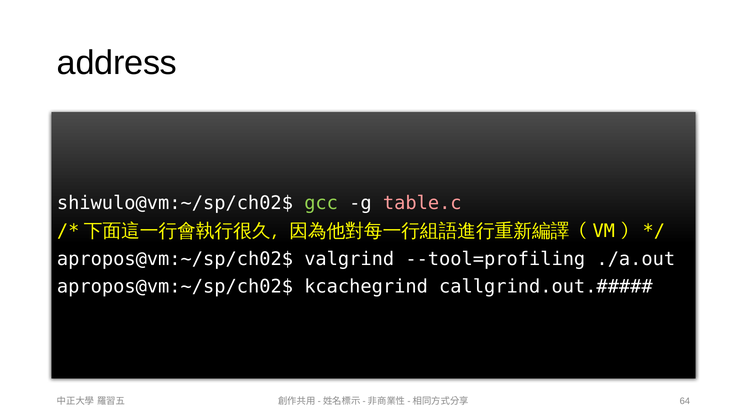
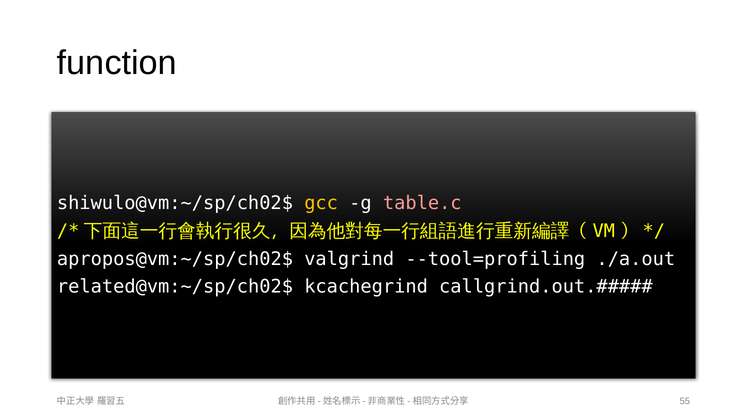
address: address -> function
gcc colour: light green -> yellow
apropos@vm:~/sp/ch02$ at (175, 287): apropos@vm:~/sp/ch02$ -> related@vm:~/sp/ch02$
64: 64 -> 55
